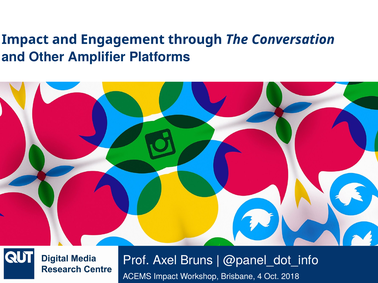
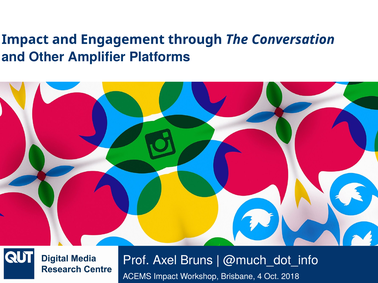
@panel_dot_info: @panel_dot_info -> @much_dot_info
